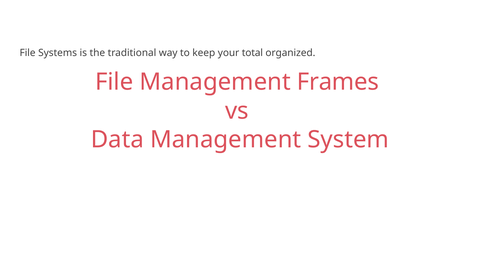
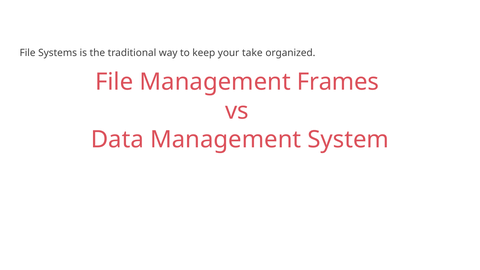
total: total -> take
